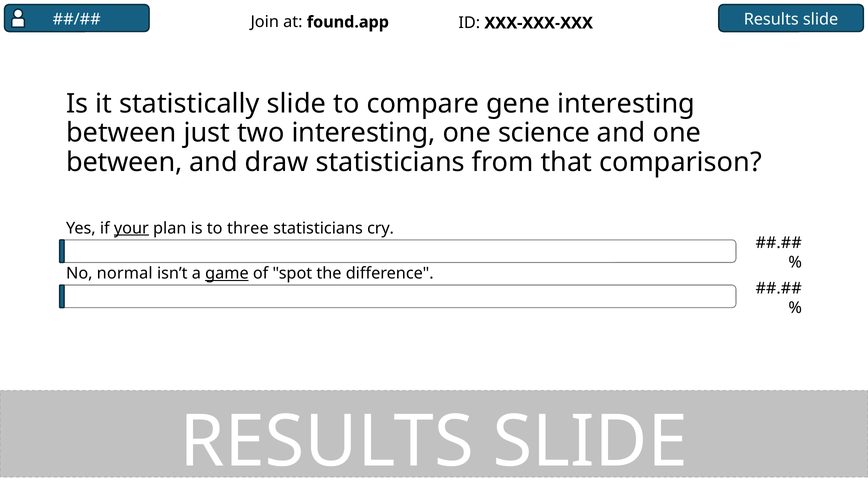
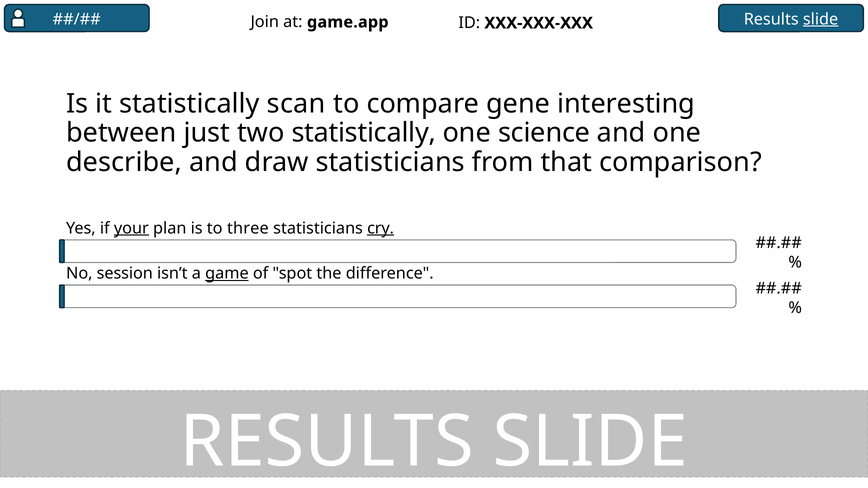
slide at (821, 19) underline: none -> present
found.app: found.app -> game.app
statistically slide: slide -> scan
two interesting: interesting -> statistically
between at (124, 162): between -> describe
cry underline: none -> present
normal: normal -> session
